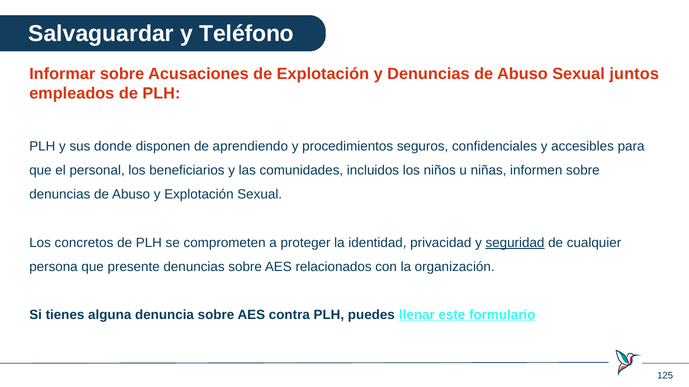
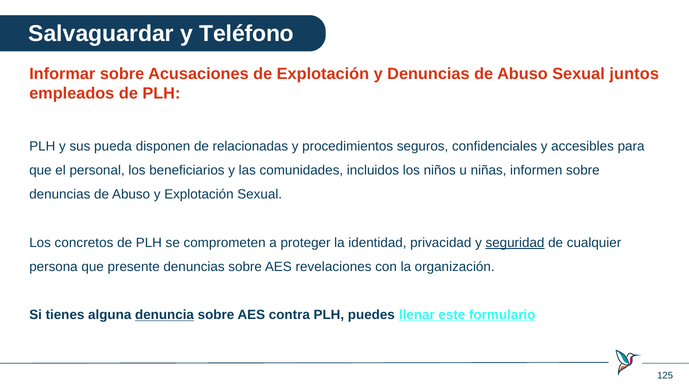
donde: donde -> pueda
aprendiendo: aprendiendo -> relacionadas
relacionados: relacionados -> revelaciones
denuncia underline: none -> present
